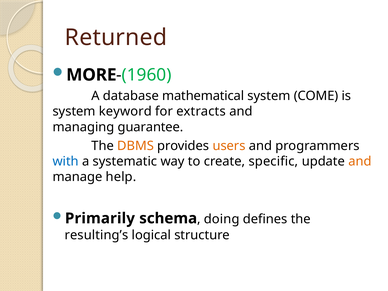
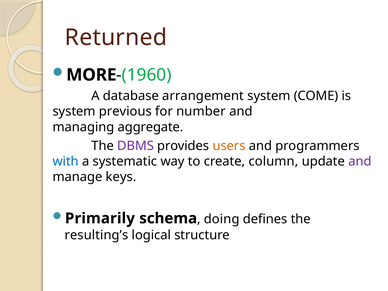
mathematical: mathematical -> arrangement
keyword: keyword -> previous
extracts: extracts -> number
guarantee: guarantee -> aggregate
DBMS colour: orange -> purple
specific: specific -> column
and at (360, 161) colour: orange -> purple
help: help -> keys
